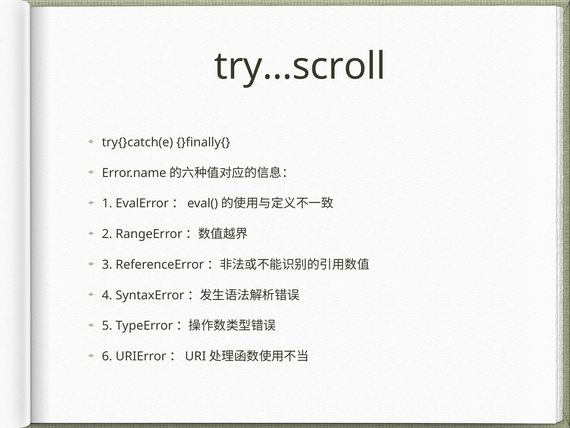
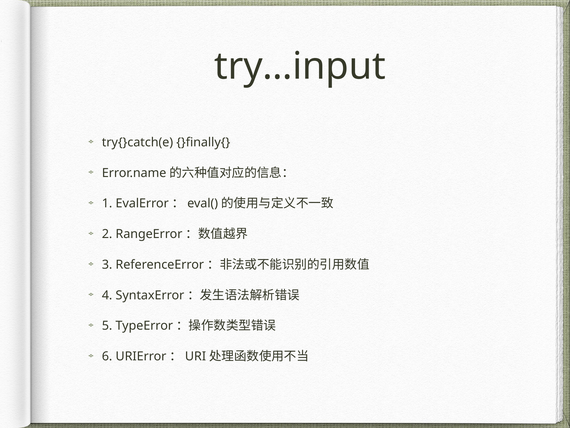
try…scroll: try…scroll -> try…input
